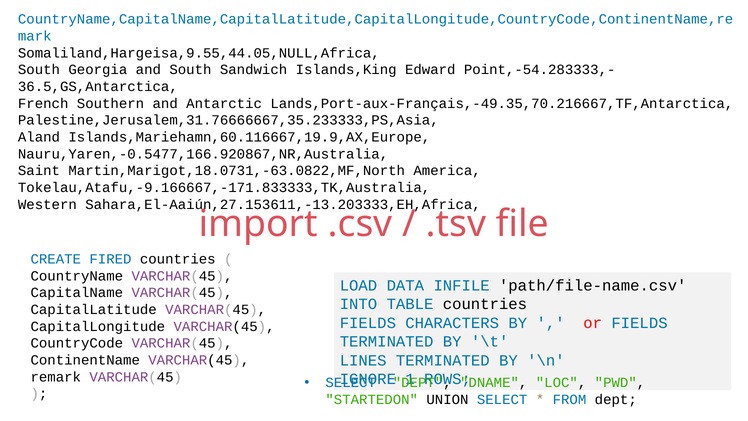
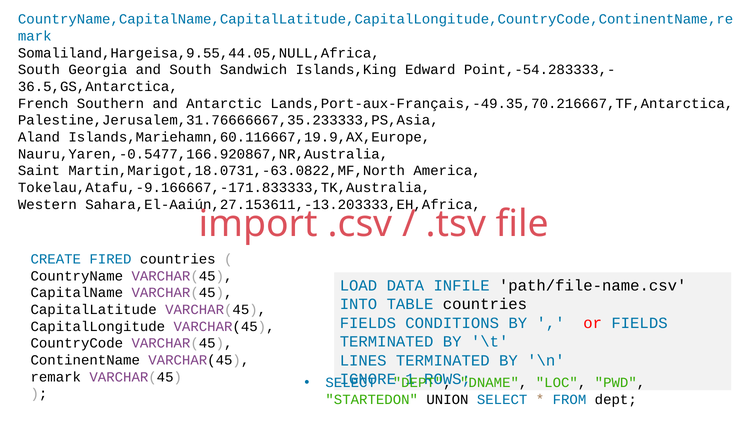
CHARACTERS: CHARACTERS -> CONDITIONS
